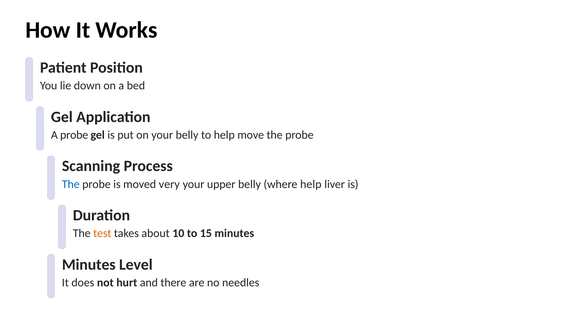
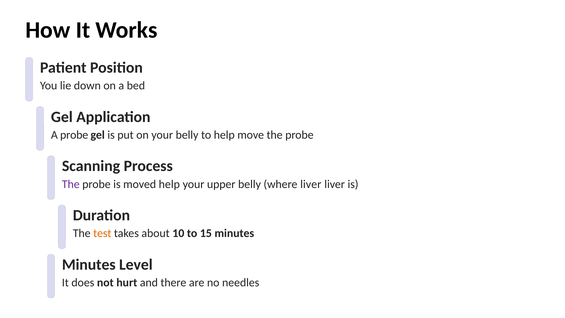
The at (71, 184) colour: blue -> purple
moved very: very -> help
where help: help -> liver
